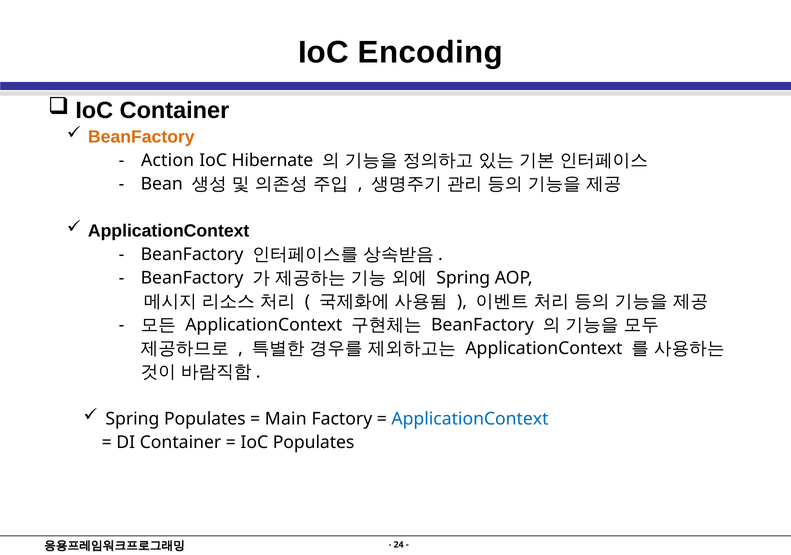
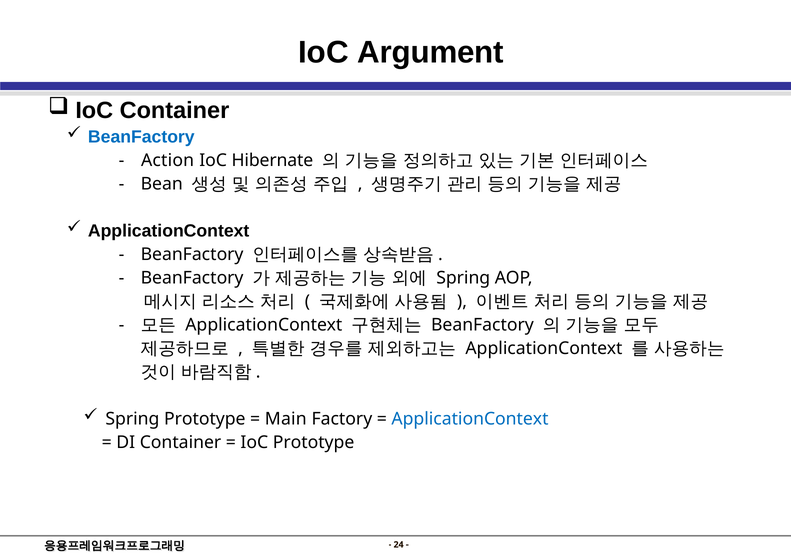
Encoding: Encoding -> Argument
BeanFactory at (141, 137) colour: orange -> blue
Spring Populates: Populates -> Prototype
IoC Populates: Populates -> Prototype
